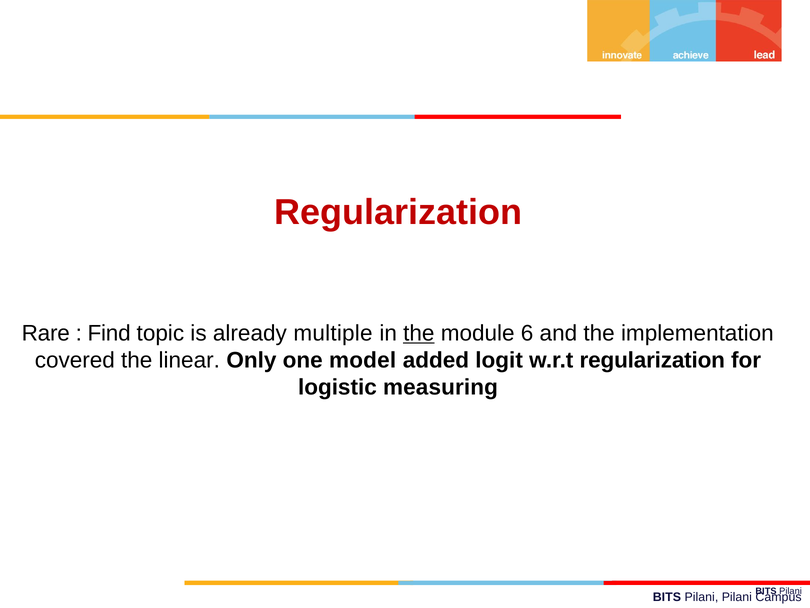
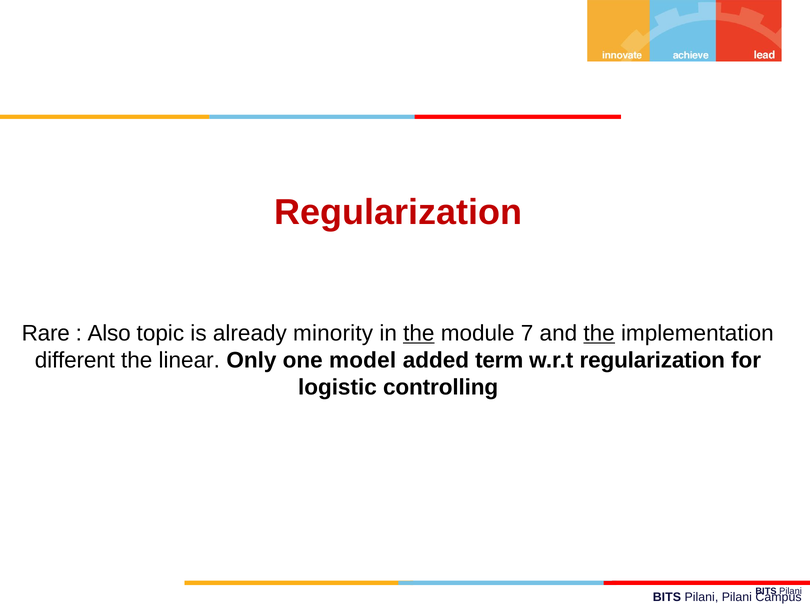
Find: Find -> Also
multiple: multiple -> minority
6: 6 -> 7
the at (599, 333) underline: none -> present
covered: covered -> different
logit: logit -> term
measuring: measuring -> controlling
